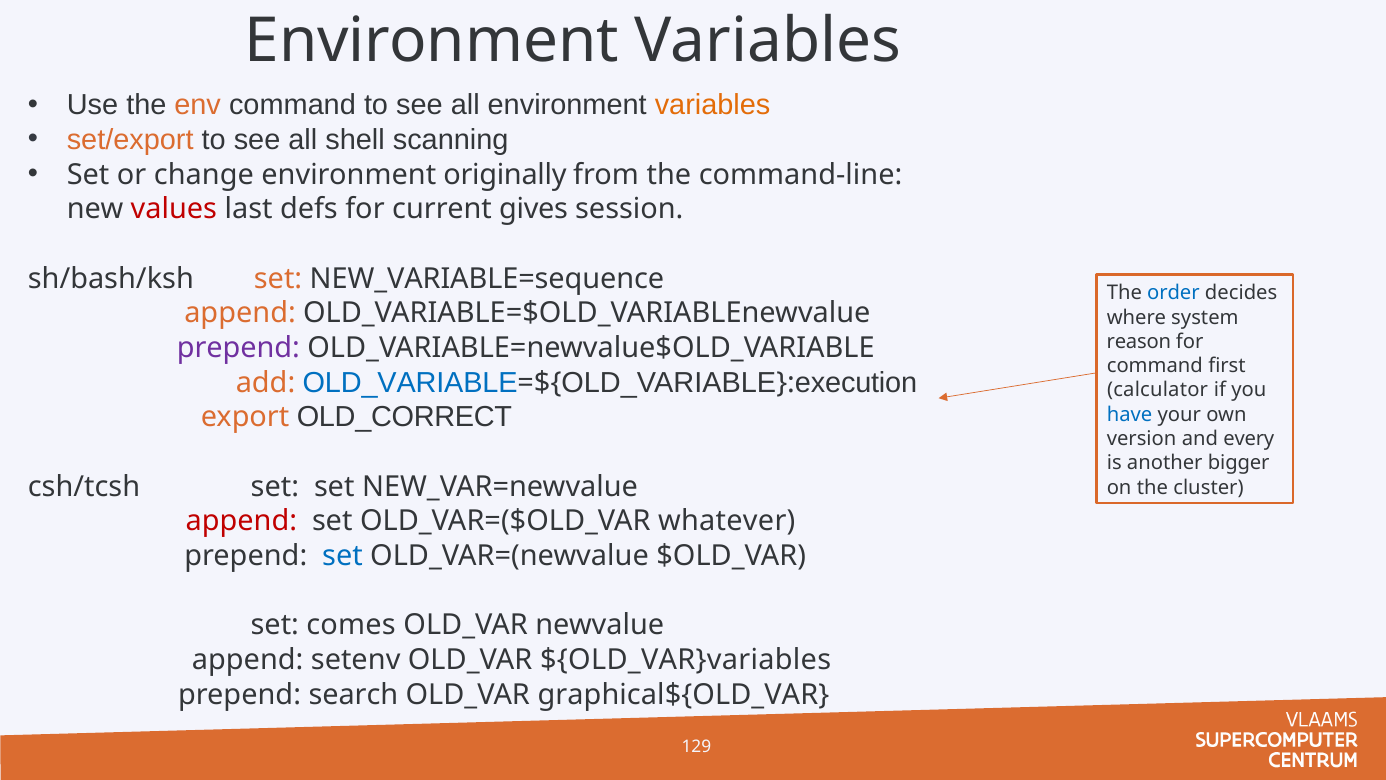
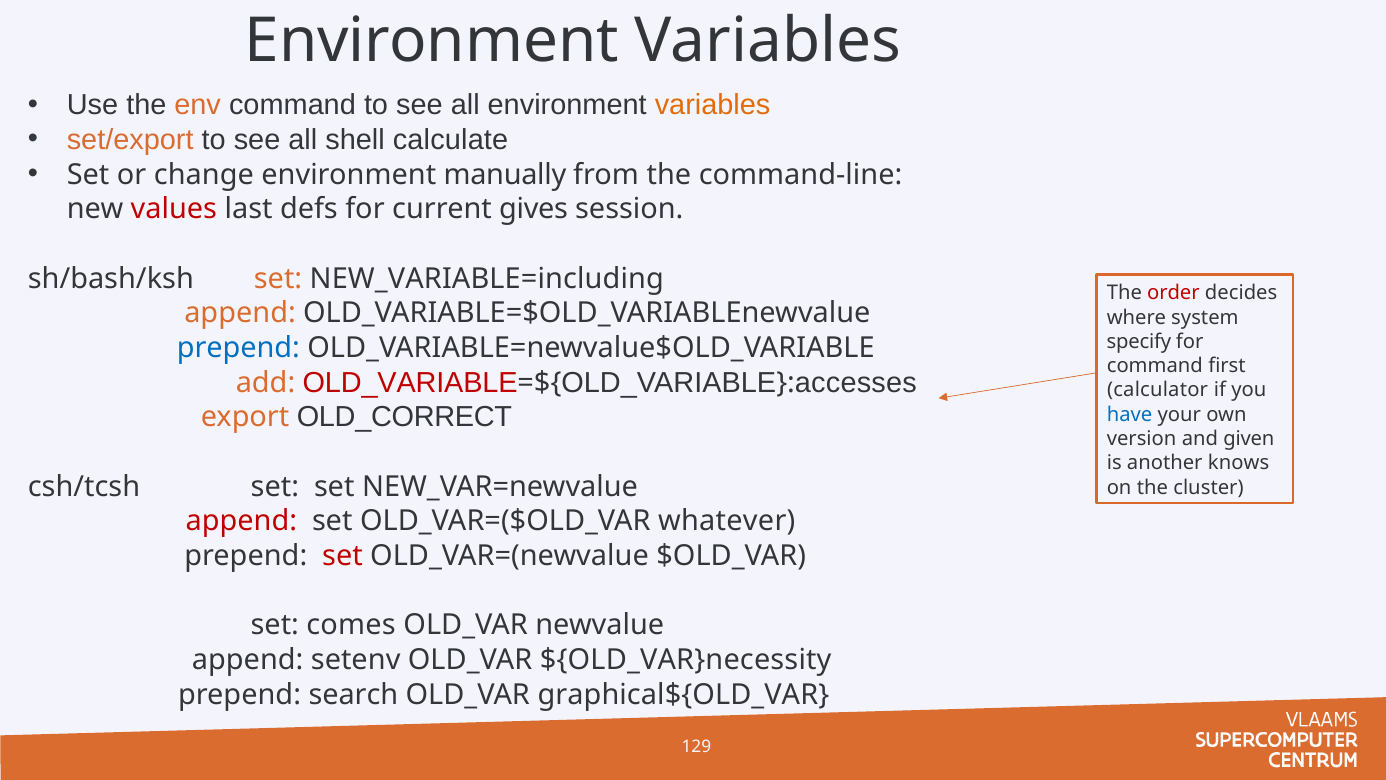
scanning: scanning -> calculate
originally: originally -> manually
NEW_VARIABLE=sequence: NEW_VARIABLE=sequence -> NEW_VARIABLE=including
order colour: blue -> red
reason: reason -> specify
prepend at (238, 348) colour: purple -> blue
OLD_VARIABLE at (410, 382) colour: blue -> red
execution: execution -> accesses
every: every -> given
bigger: bigger -> knows
set at (343, 556) colour: blue -> red
${OLD_VAR}variables: ${OLD_VAR}variables -> ${OLD_VAR}necessity
